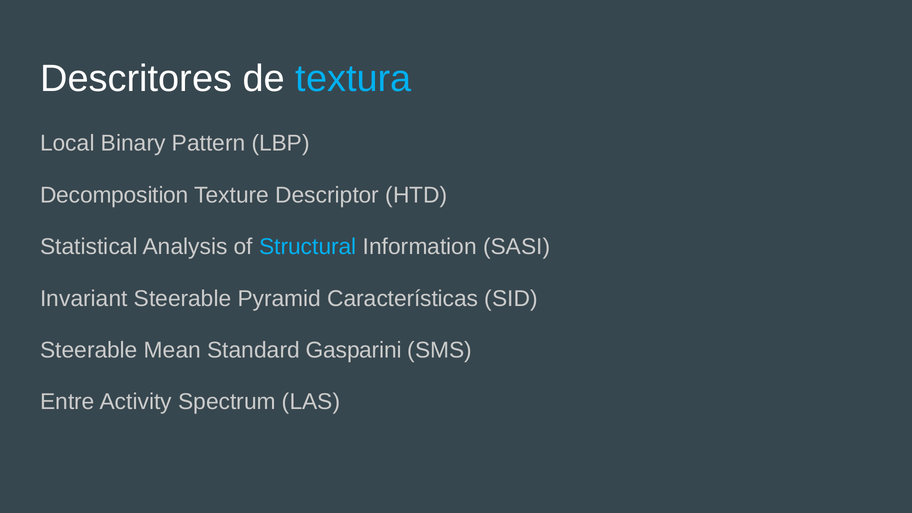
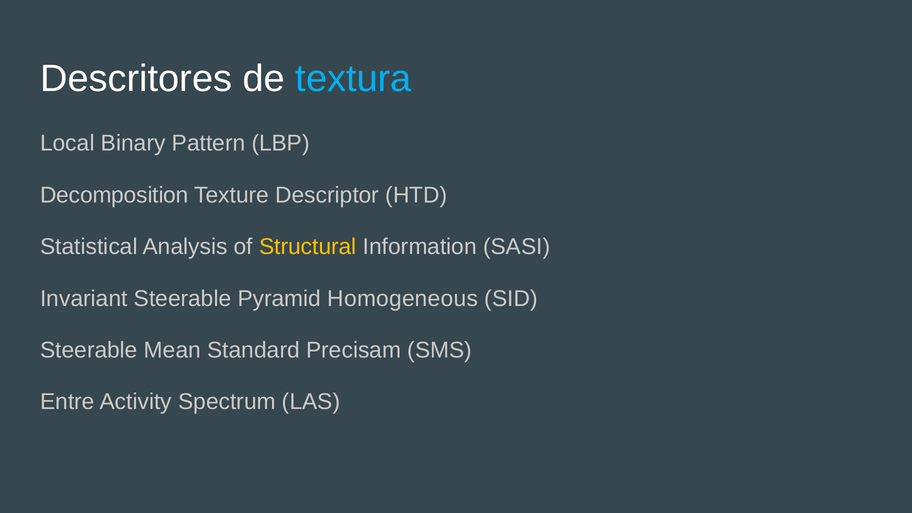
Structural colour: light blue -> yellow
Características: Características -> Homogeneous
Gasparini: Gasparini -> Precisam
